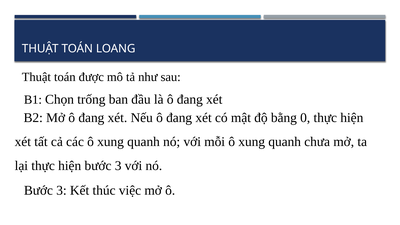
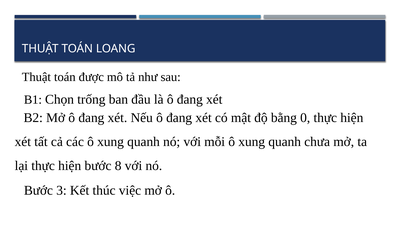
hiện bước 3: 3 -> 8
